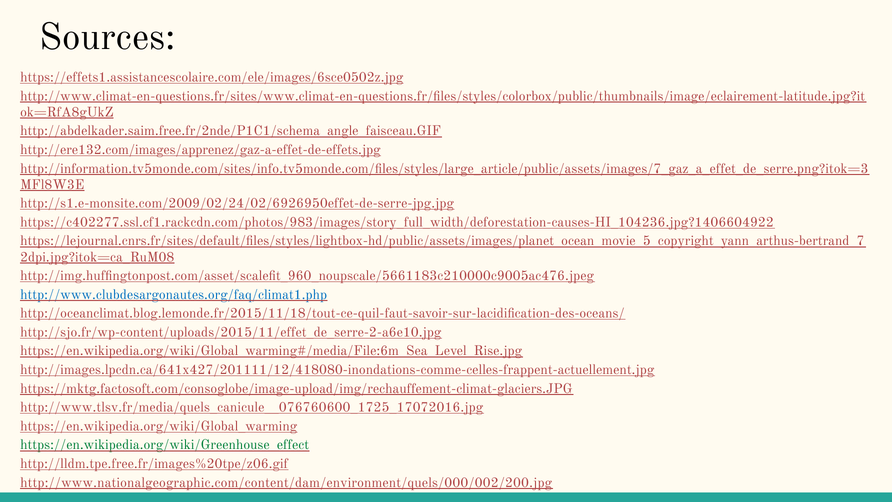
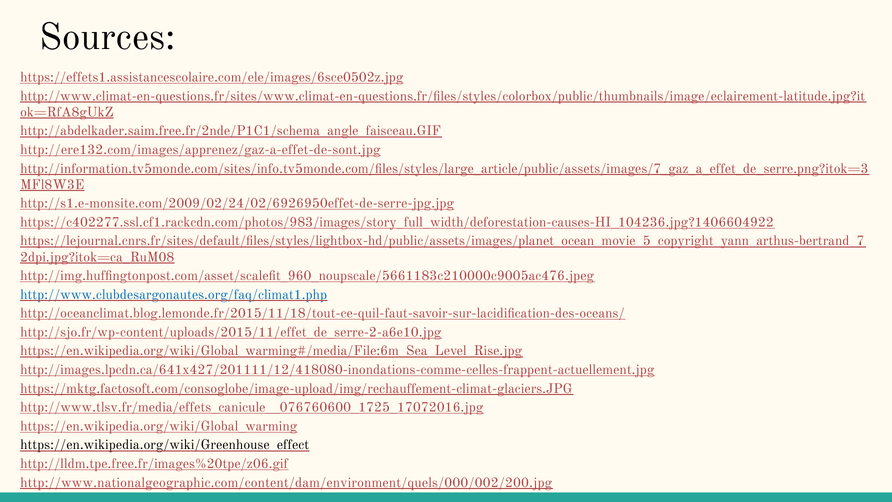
http://ere132.com/images/apprenez/gaz-a-effet-de-effets.jpg: http://ere132.com/images/apprenez/gaz-a-effet-de-effets.jpg -> http://ere132.com/images/apprenez/gaz-a-effet-de-sont.jpg
http://www.tlsv.fr/media/quels_canicule__076760600_1725_17072016.jpg: http://www.tlsv.fr/media/quels_canicule__076760600_1725_17072016.jpg -> http://www.tlsv.fr/media/effets_canicule__076760600_1725_17072016.jpg
https://en.wikipedia.org/wiki/Greenhouse_effect colour: green -> black
